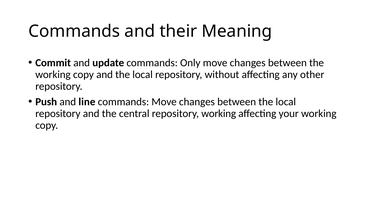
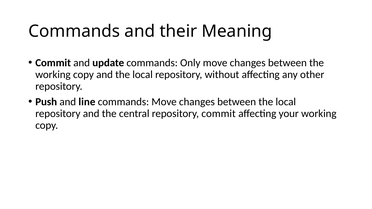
repository working: working -> commit
